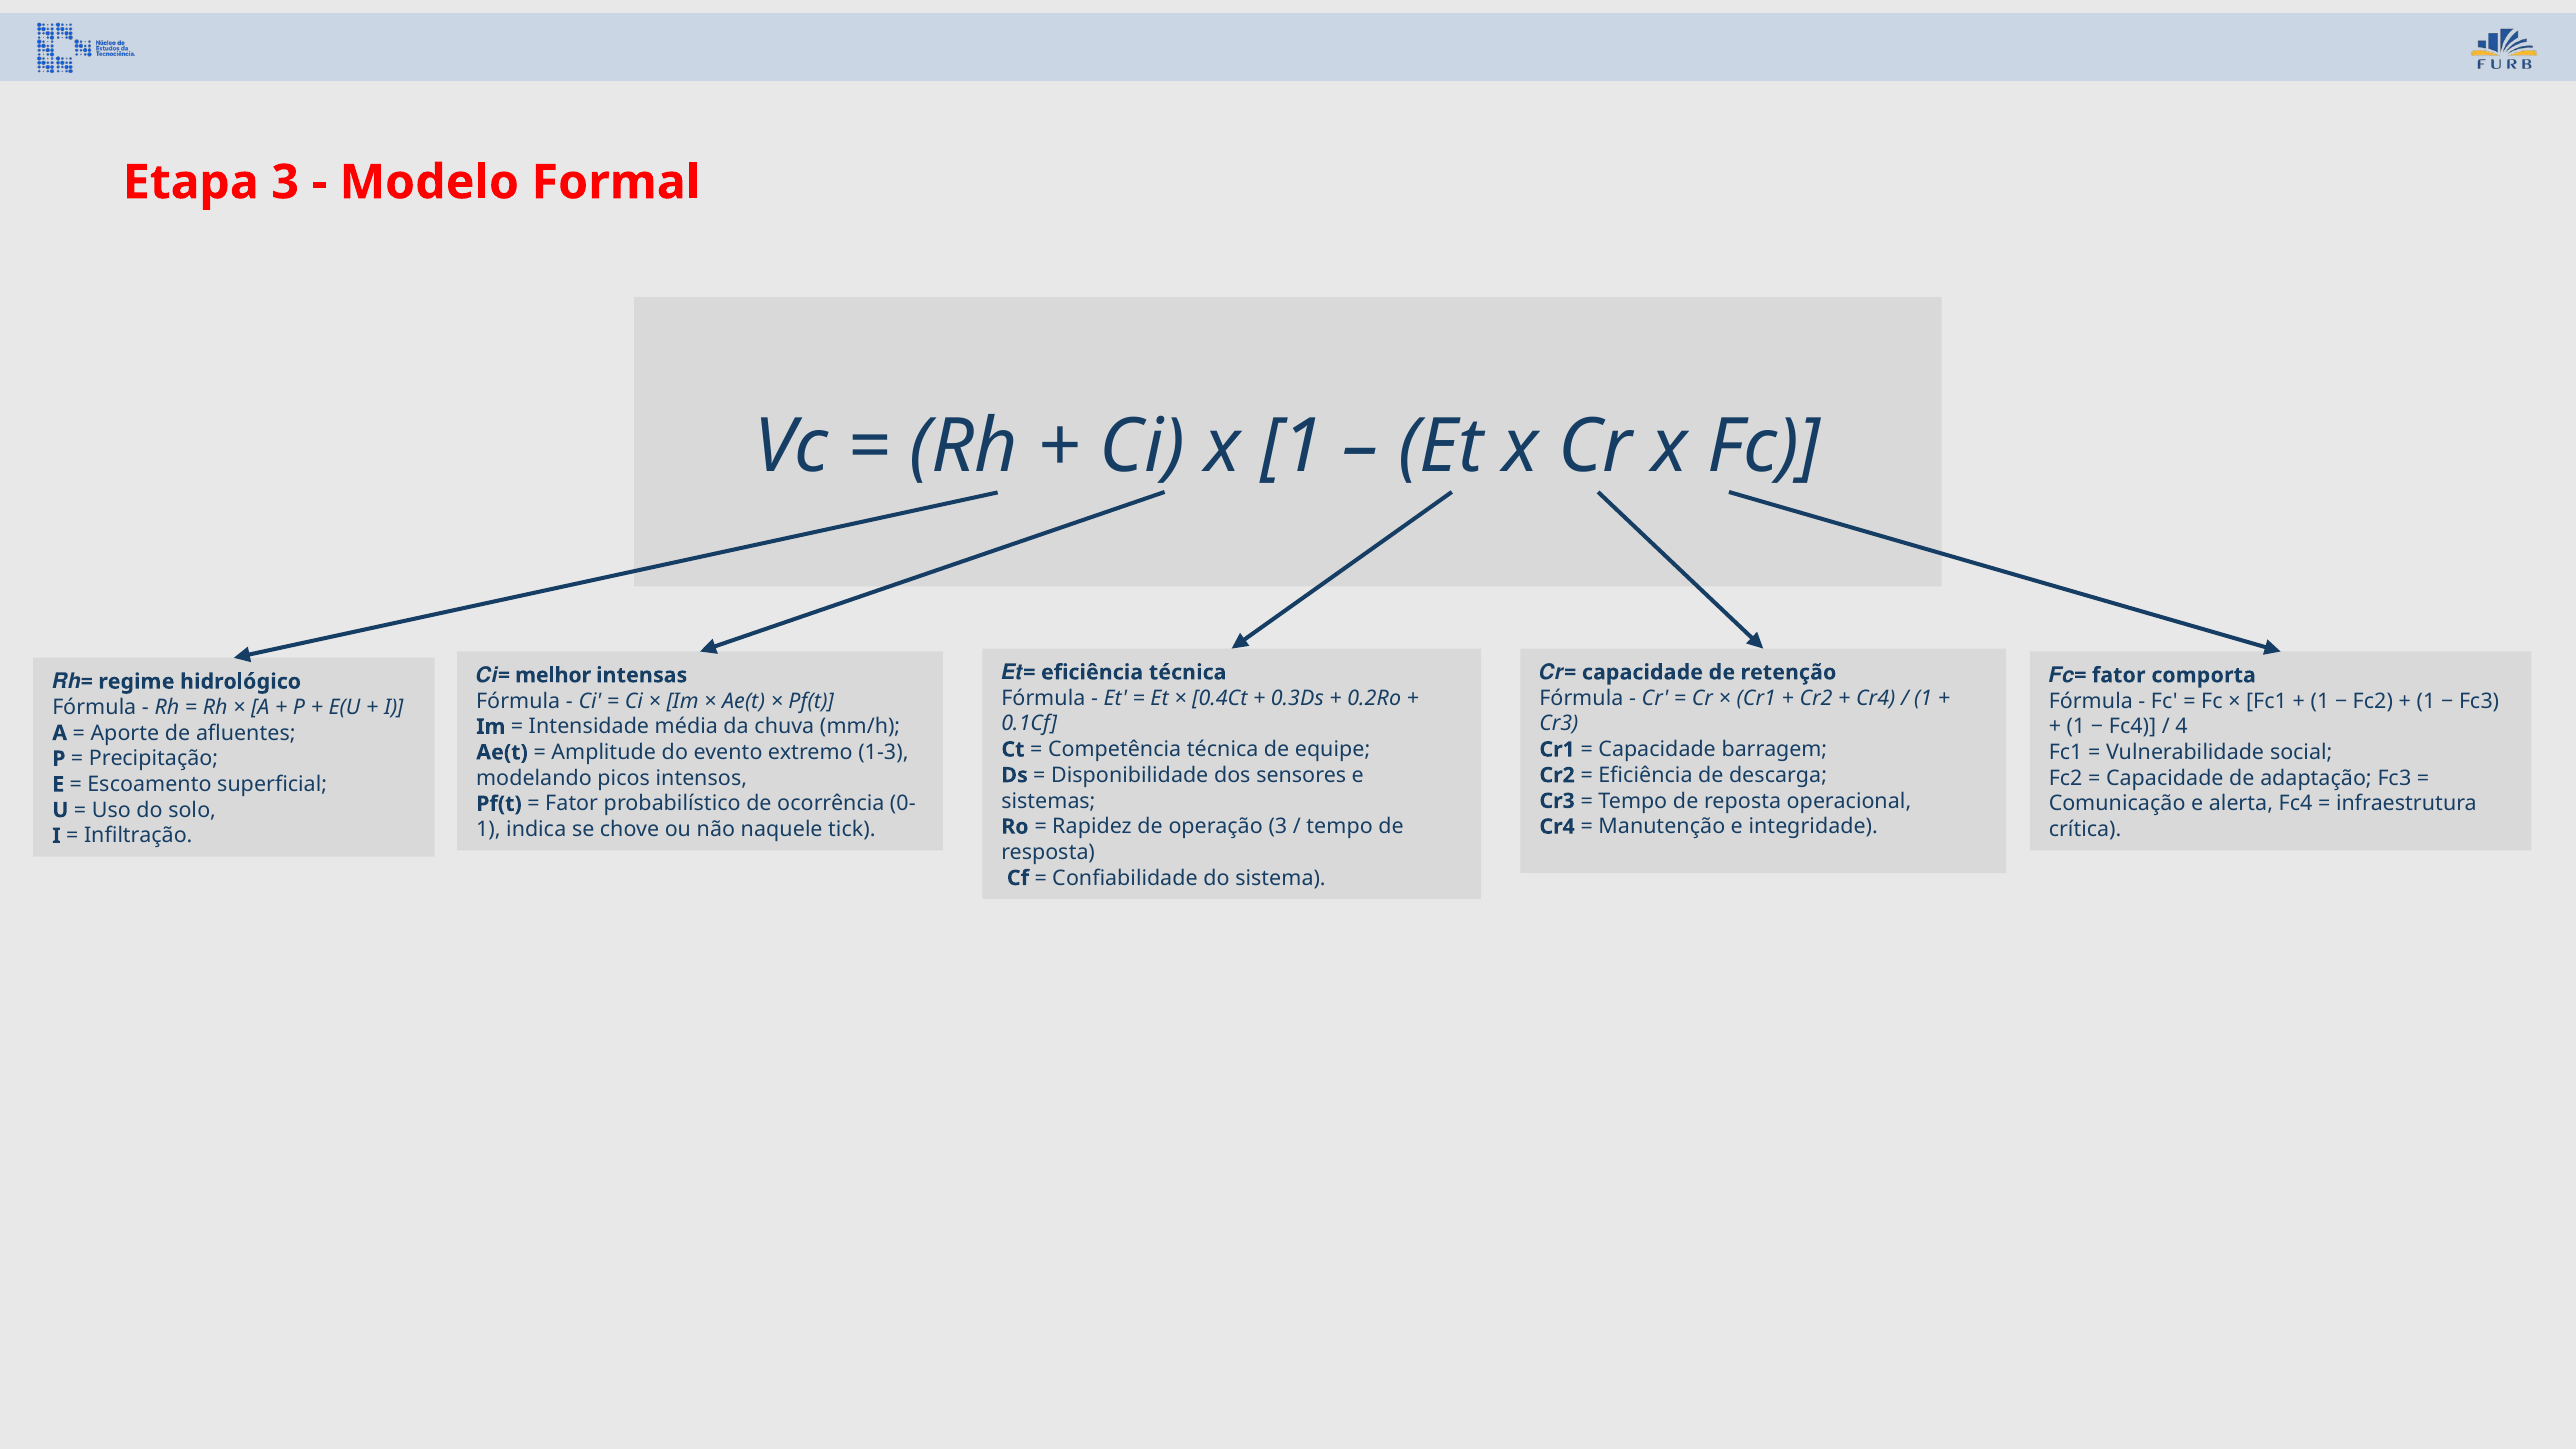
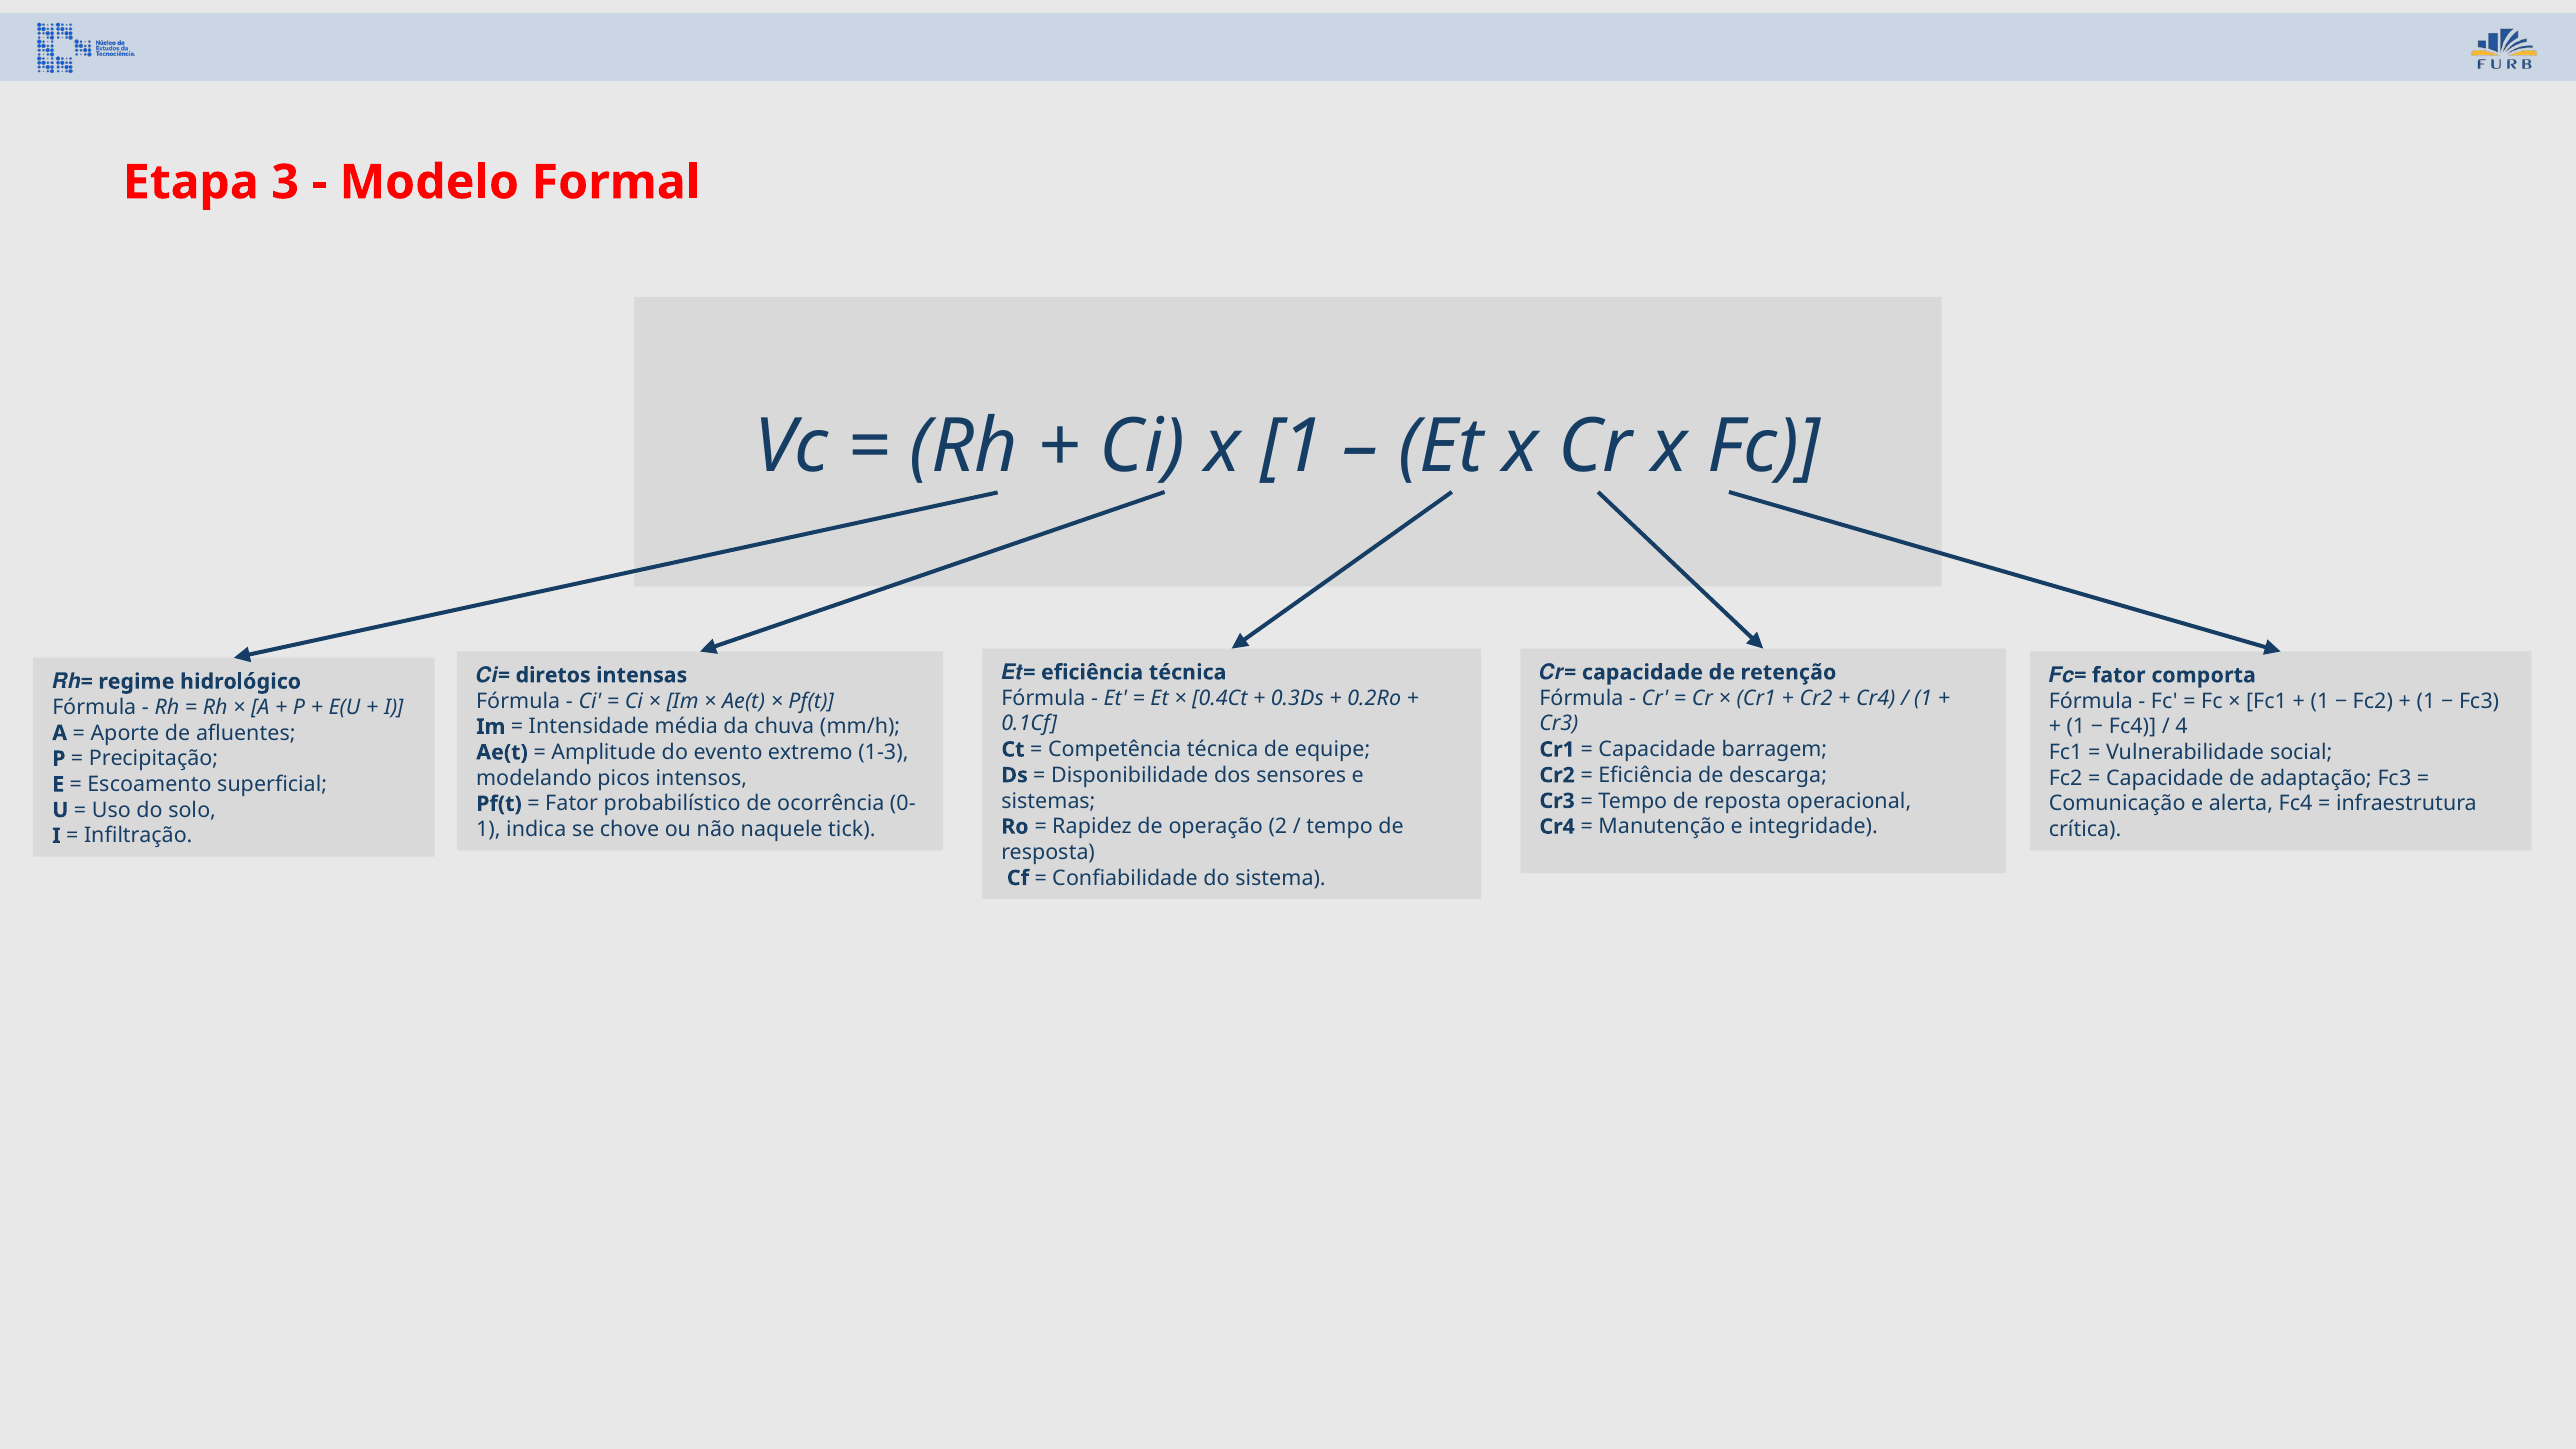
melhor: melhor -> diretos
operação 3: 3 -> 2
